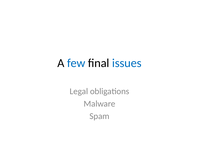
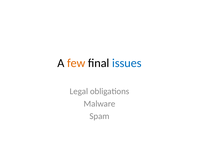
few colour: blue -> orange
